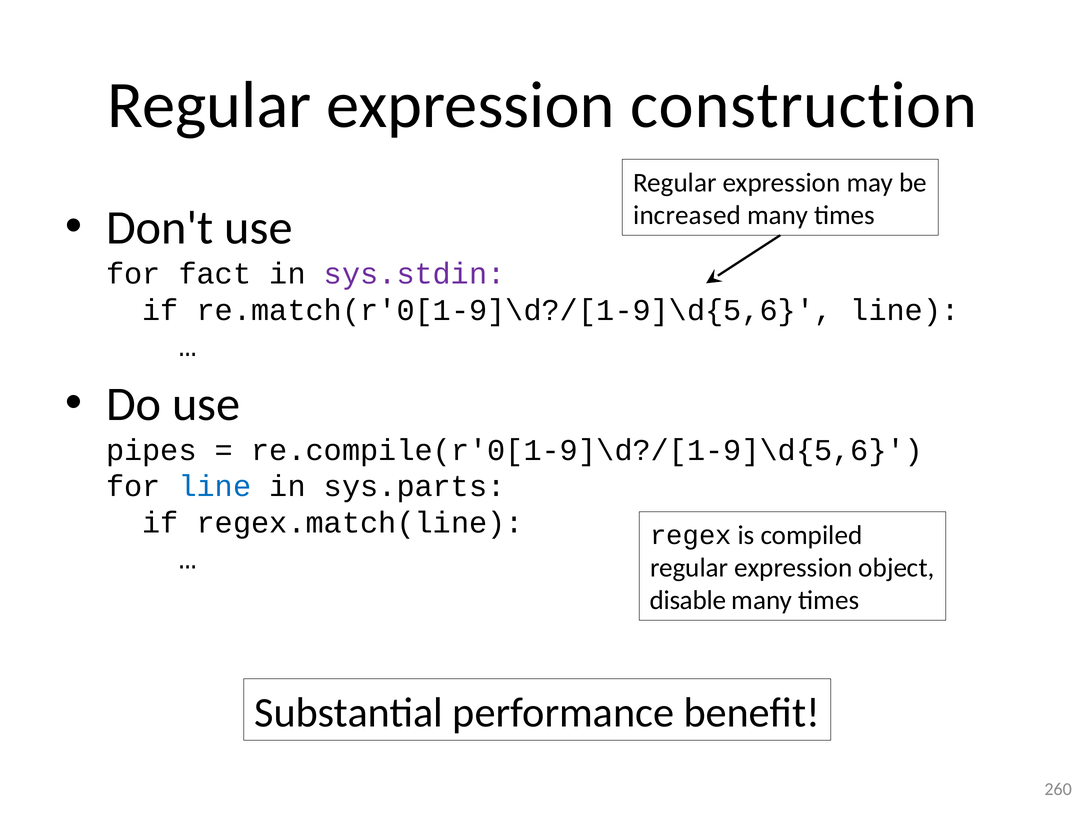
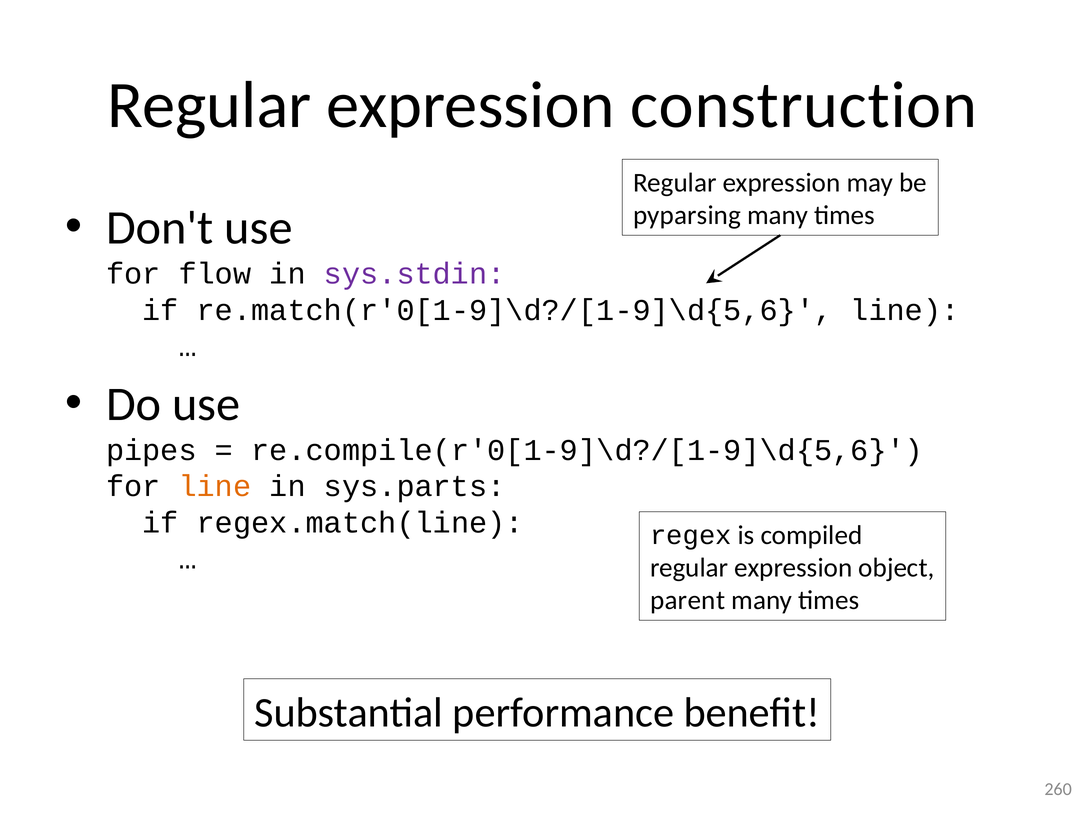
increased: increased -> pyparsing
fact: fact -> flow
line at (215, 487) colour: blue -> orange
disable: disable -> parent
